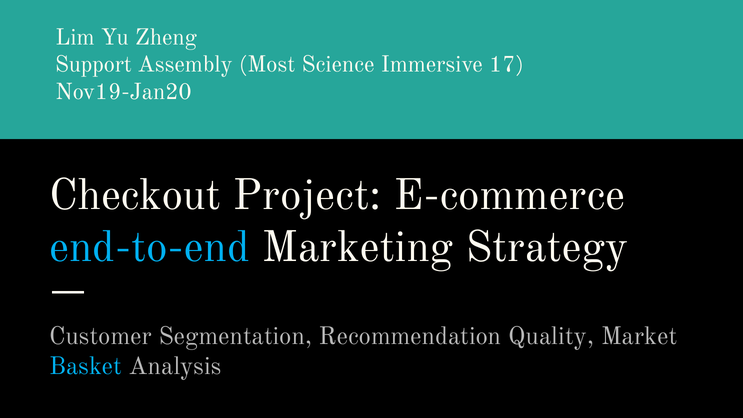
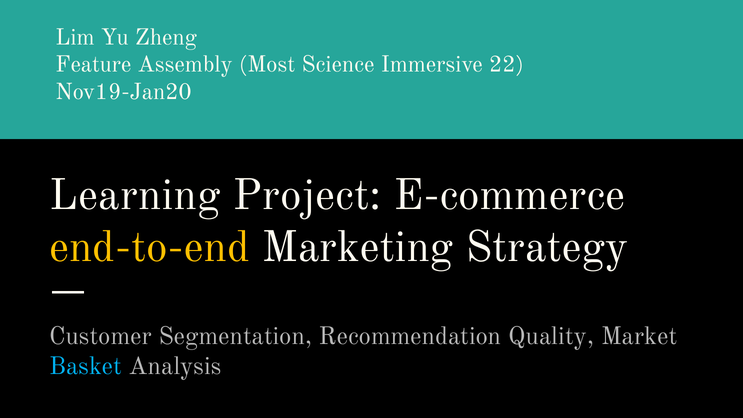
Support: Support -> Feature
17: 17 -> 22
Checkout: Checkout -> Learning
end-to-end colour: light blue -> yellow
